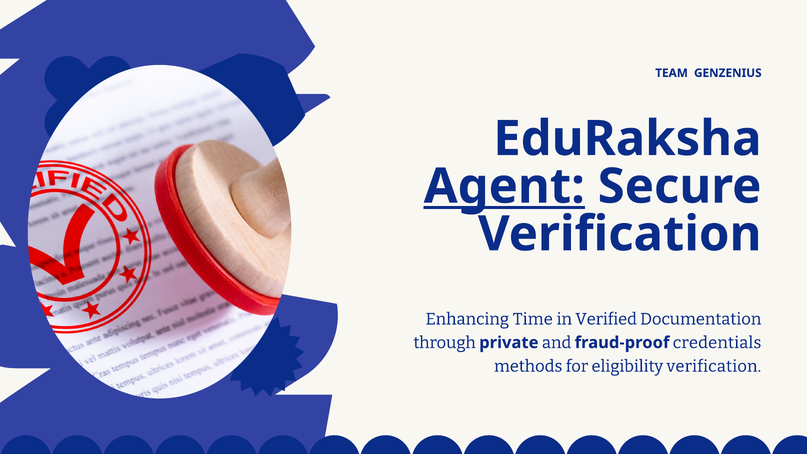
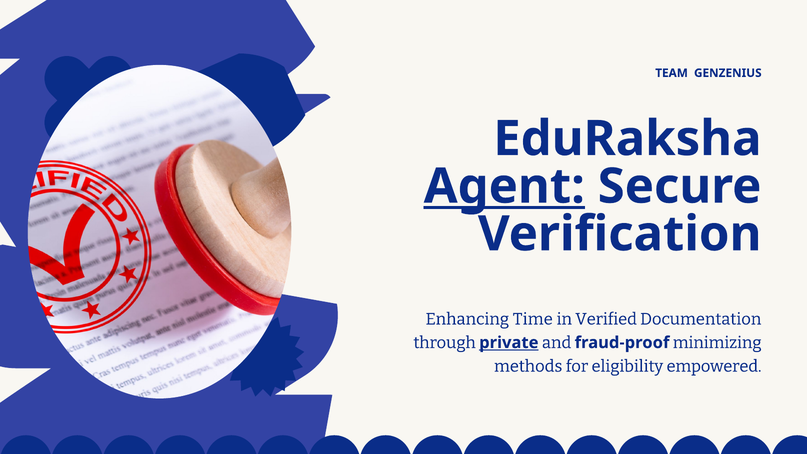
private underline: none -> present
credentials: credentials -> minimizing
eligibility verification: verification -> empowered
